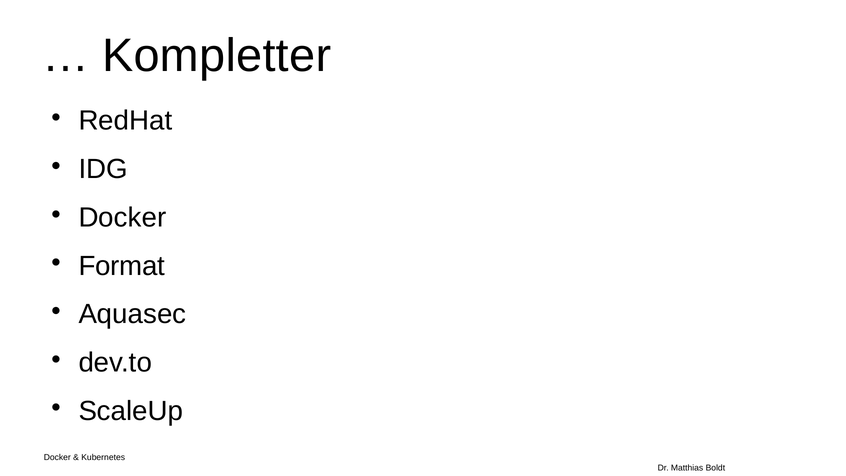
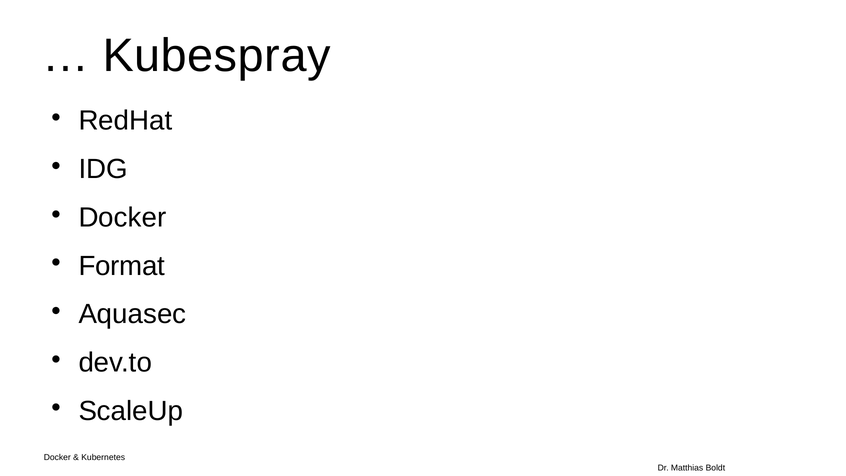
Kompletter: Kompletter -> Kubespray
